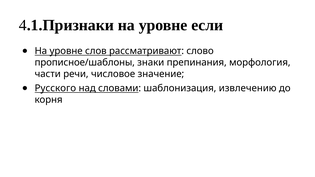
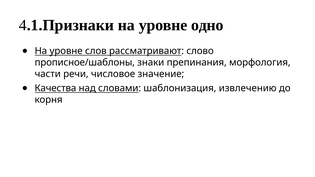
если: если -> одно
Русского: Русского -> Качества
